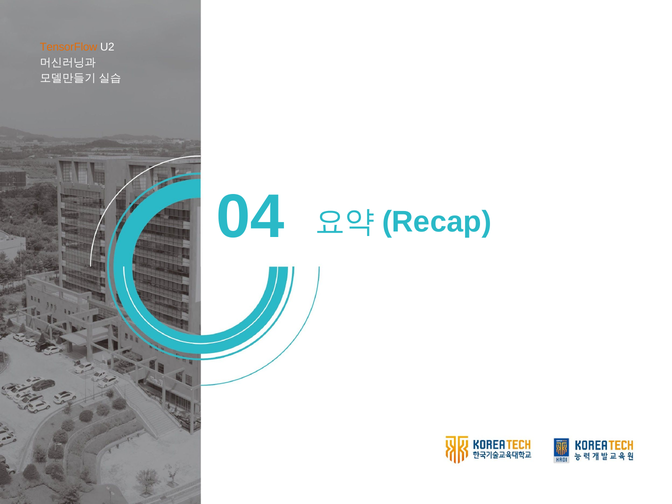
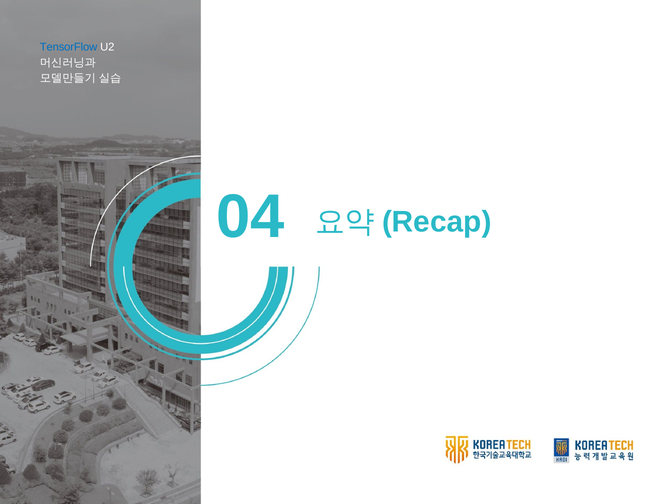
TensorFlow colour: orange -> blue
